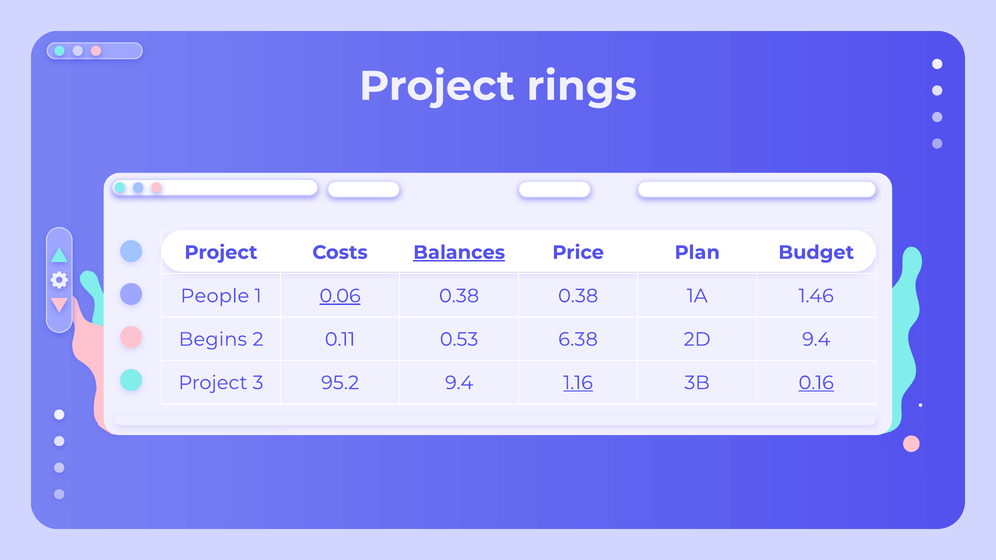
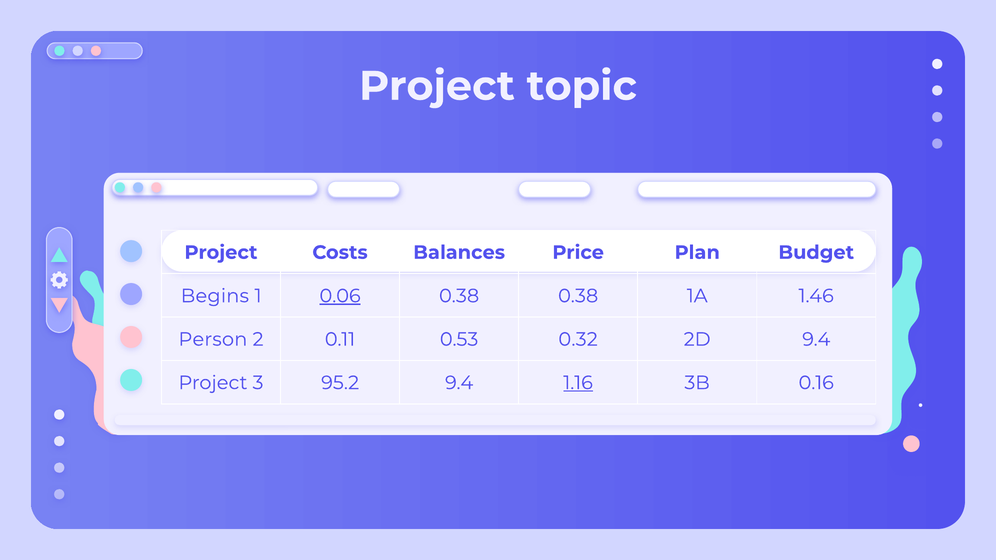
rings: rings -> topic
Balances underline: present -> none
People: People -> Begins
Begins: Begins -> Person
6.38: 6.38 -> 0.32
0.16 underline: present -> none
